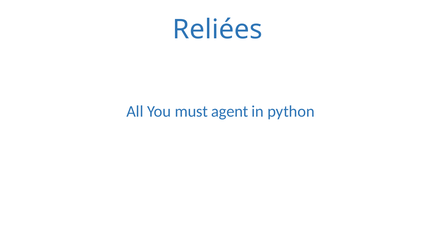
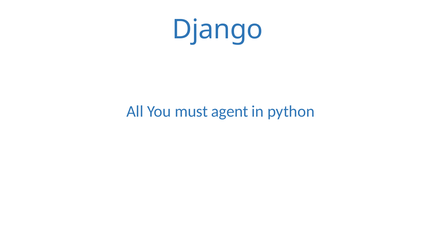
Reliées: Reliées -> Django
